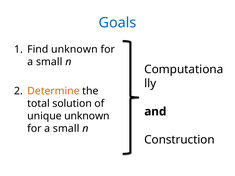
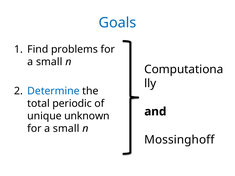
Find unknown: unknown -> problems
Determine colour: orange -> blue
solution: solution -> periodic
Construction: Construction -> Mossinghoff
